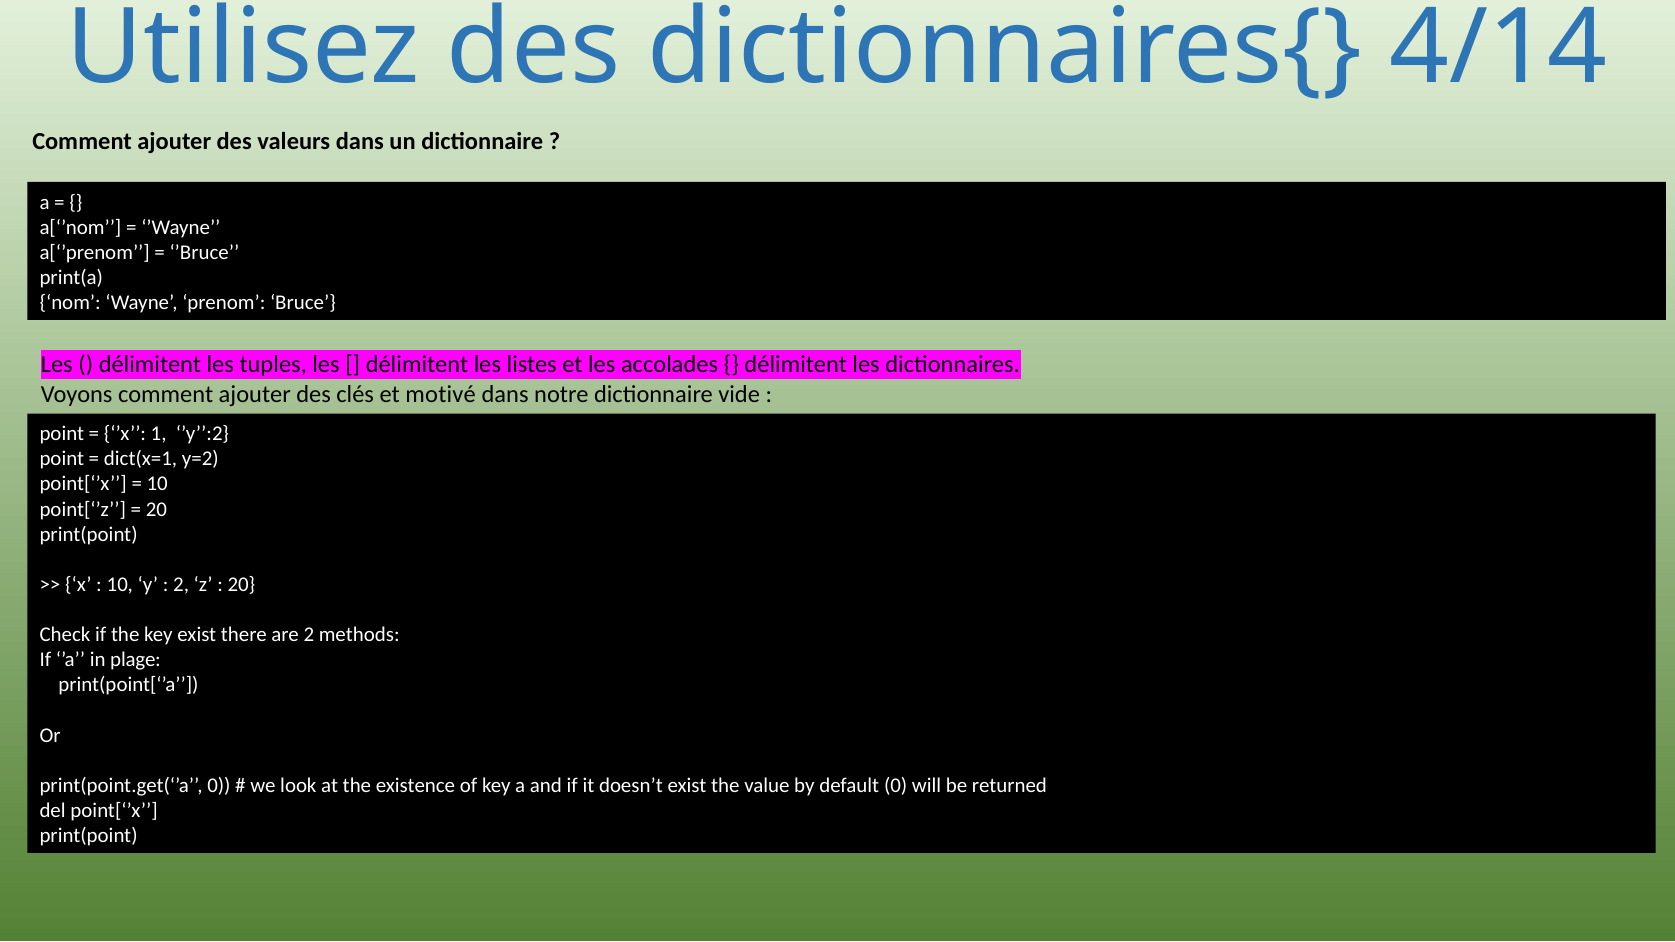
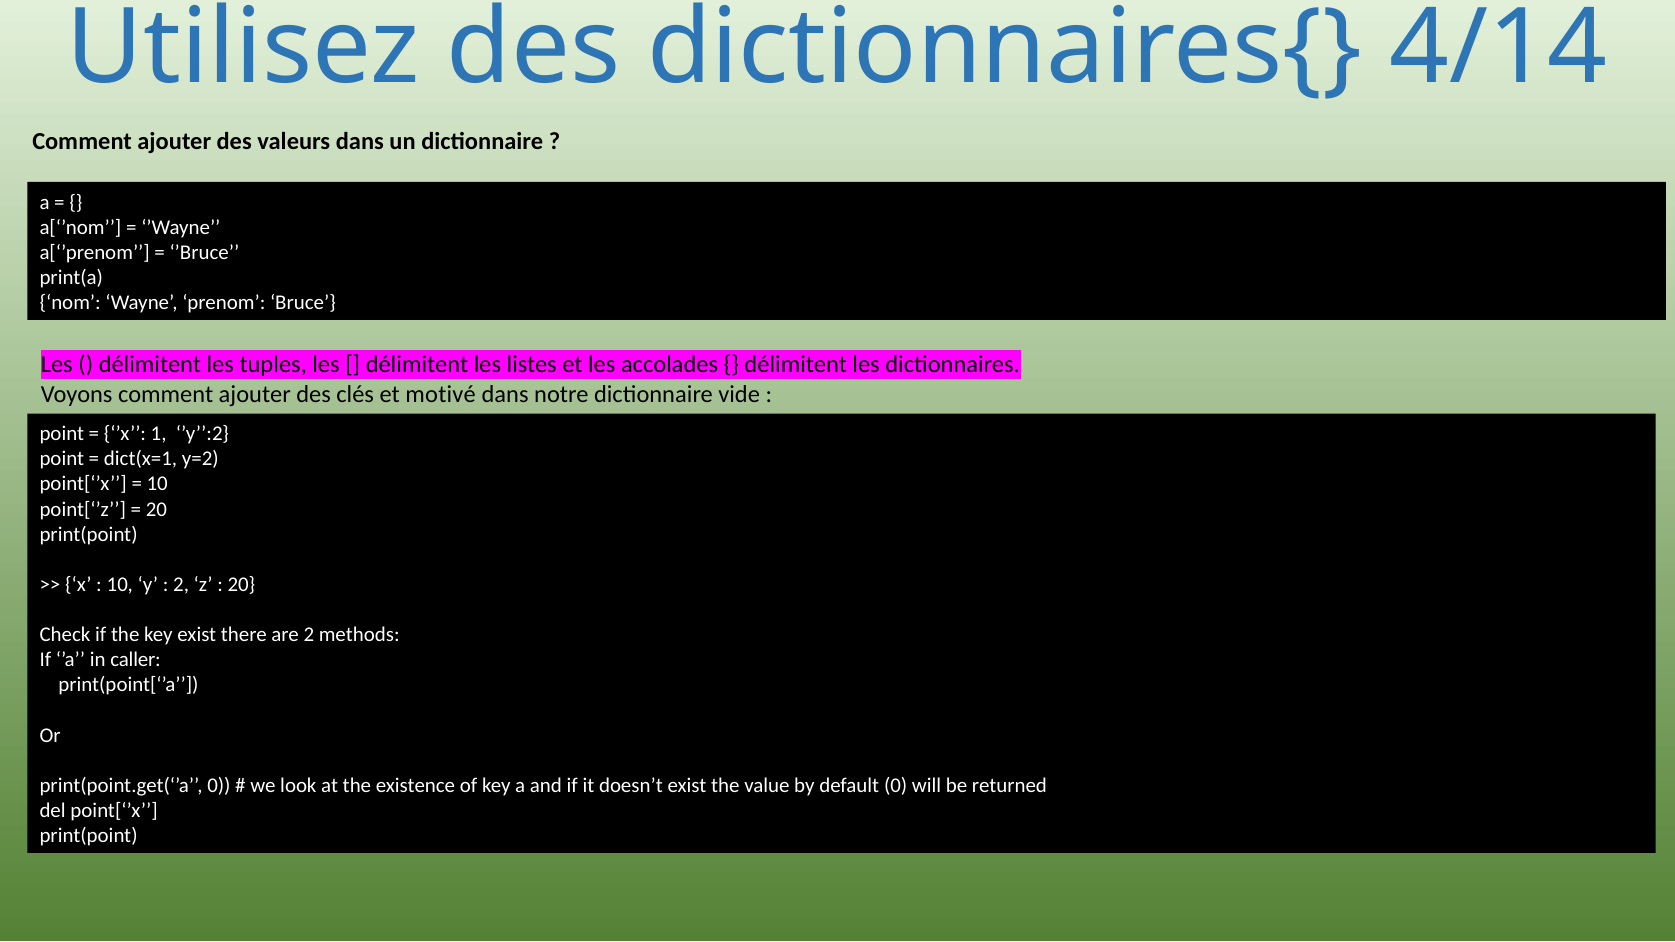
plage: plage -> caller
